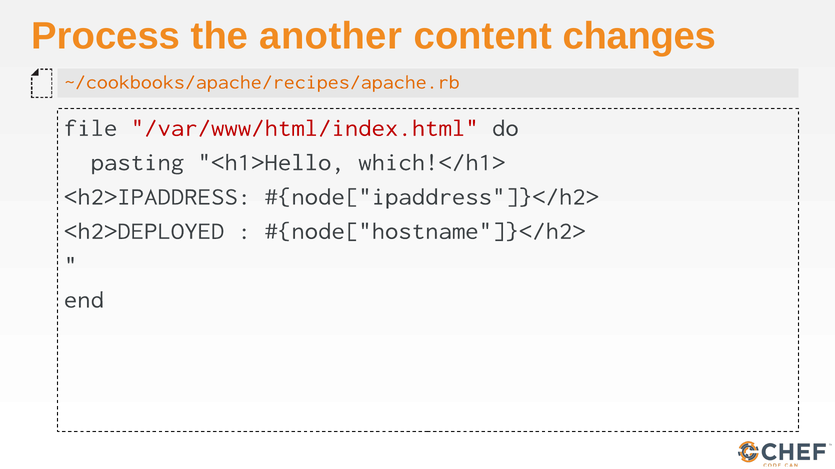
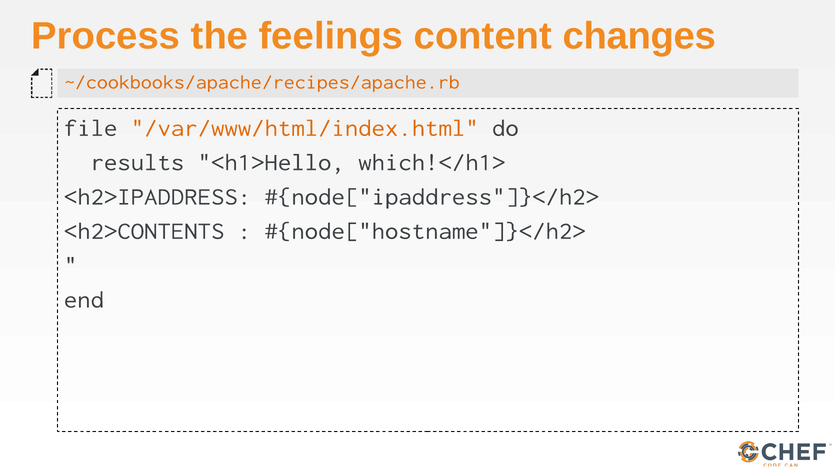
another: another -> feelings
/var/www/html/index.html colour: red -> orange
pasting: pasting -> results
<h2>DEPLOYED: <h2>DEPLOYED -> <h2>CONTENTS
